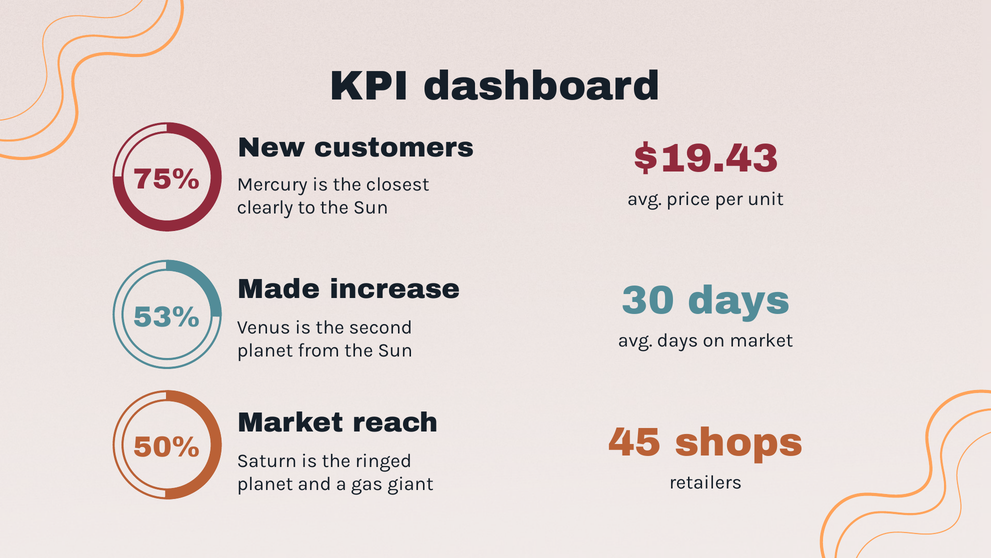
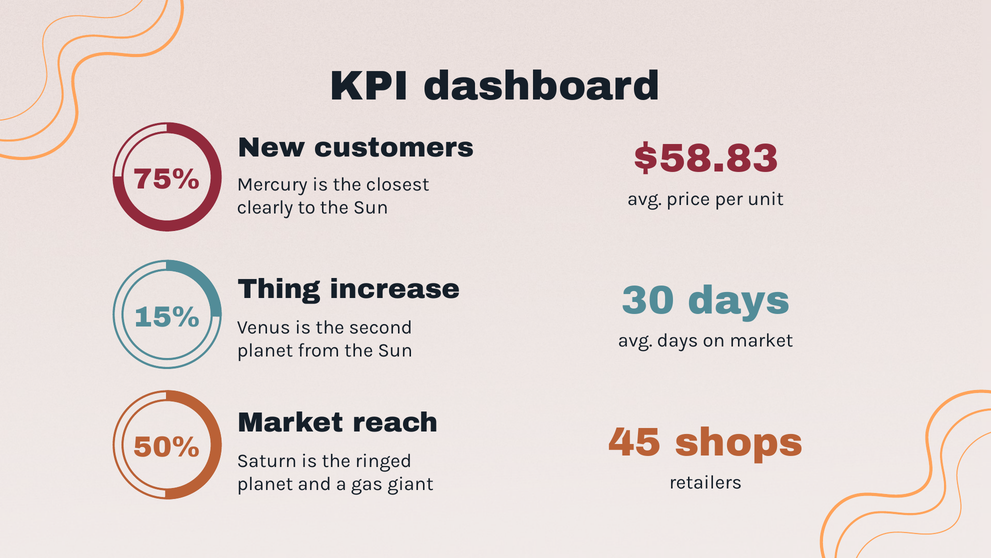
$19.43: $19.43 -> $58.83
Made: Made -> Thing
53%: 53% -> 15%
